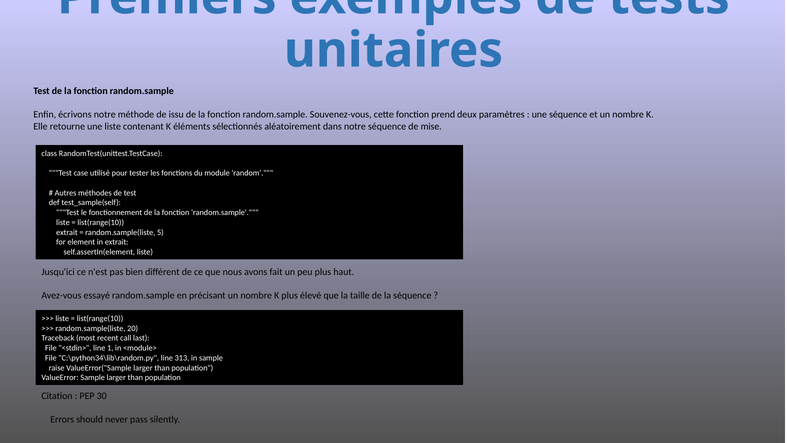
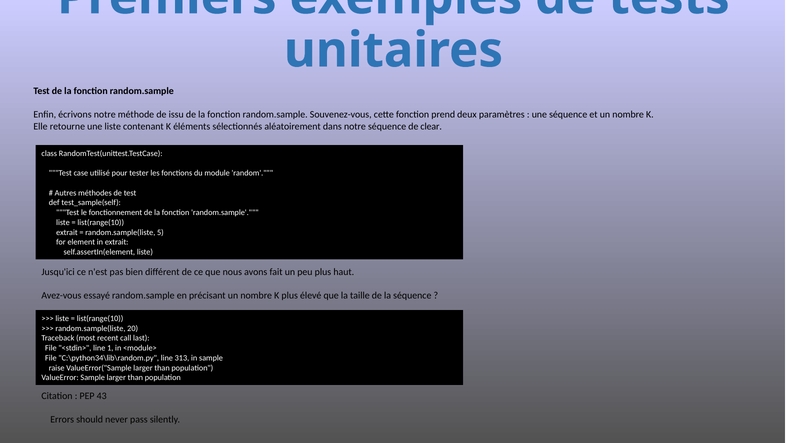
mise: mise -> clear
30: 30 -> 43
